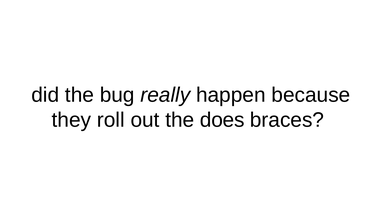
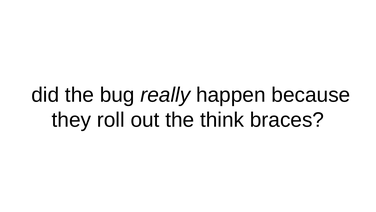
does: does -> think
